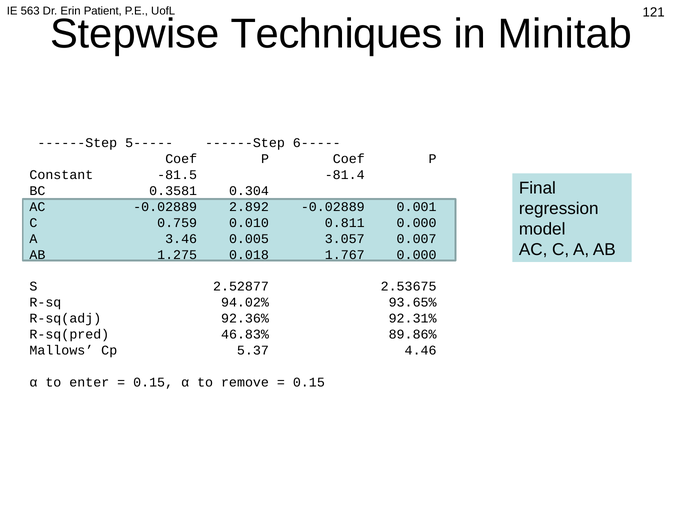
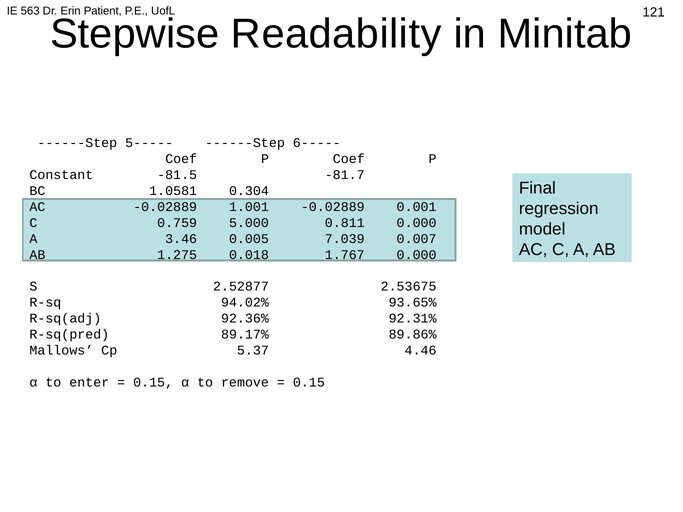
Techniques: Techniques -> Readability
-81.4: -81.4 -> -81.7
0.3581: 0.3581 -> 1.0581
2.892: 2.892 -> 1.001
0.010: 0.010 -> 5.000
3.057: 3.057 -> 7.039
46.83%: 46.83% -> 89.17%
